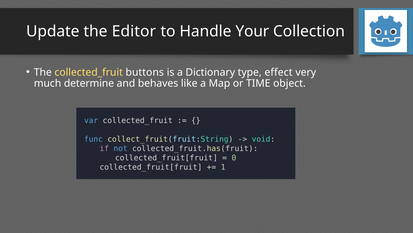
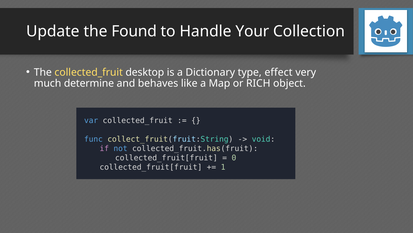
Editor: Editor -> Found
buttons: buttons -> desktop
TIME: TIME -> RICH
